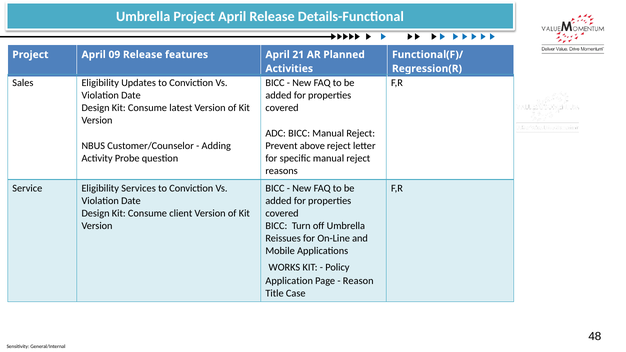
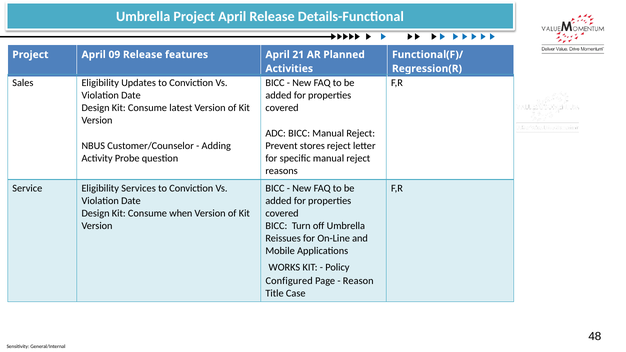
above: above -> stores
client: client -> when
Application: Application -> Configured
